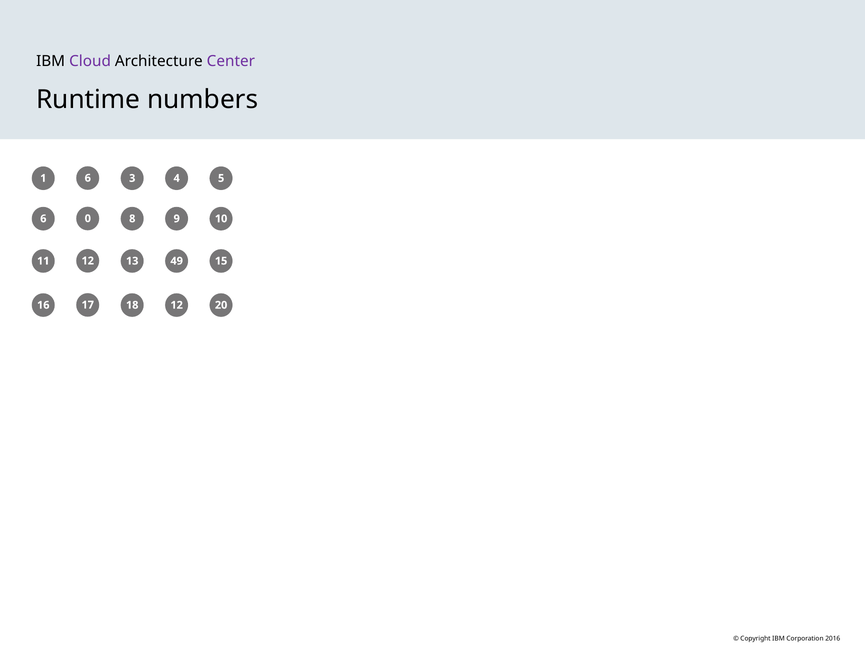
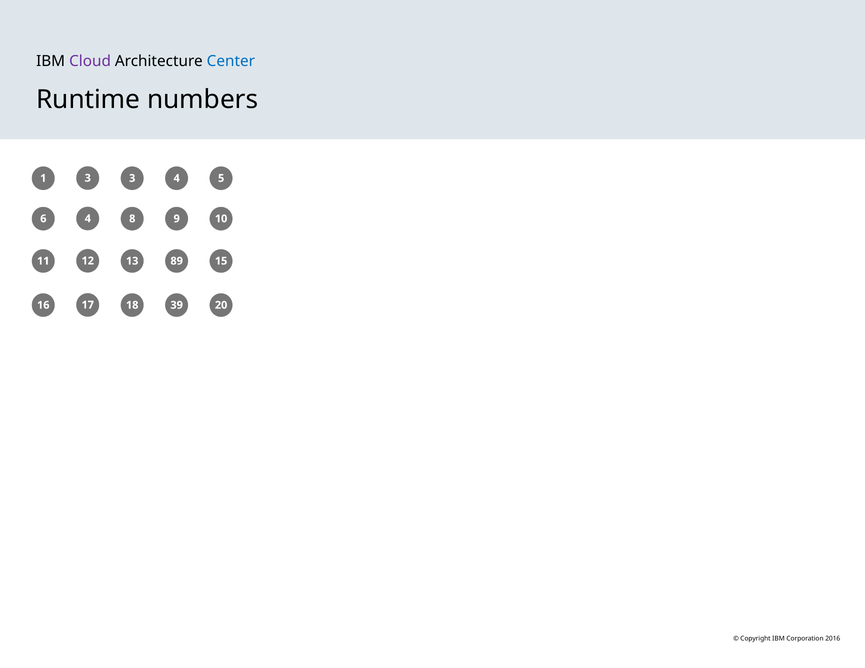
Center colour: purple -> blue
1 6: 6 -> 3
6 0: 0 -> 4
49: 49 -> 89
18 12: 12 -> 39
